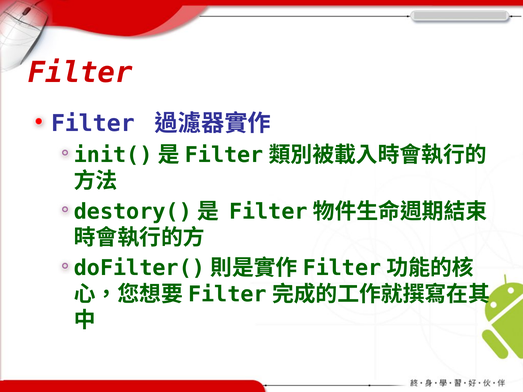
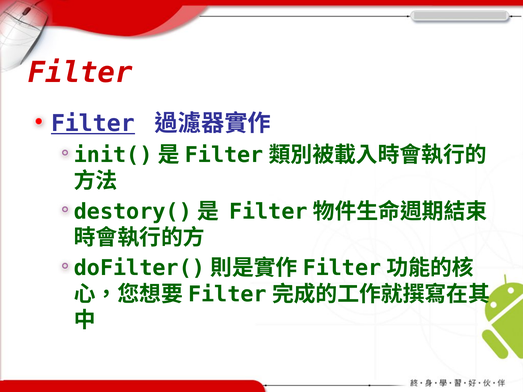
Filter at (93, 124) underline: none -> present
